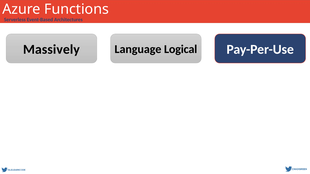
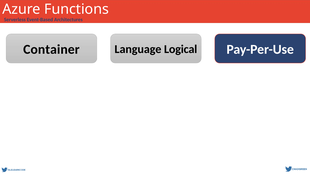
Massively: Massively -> Container
